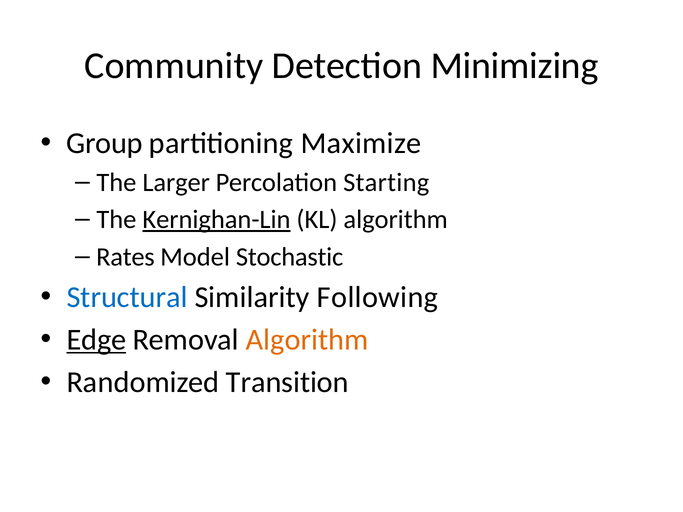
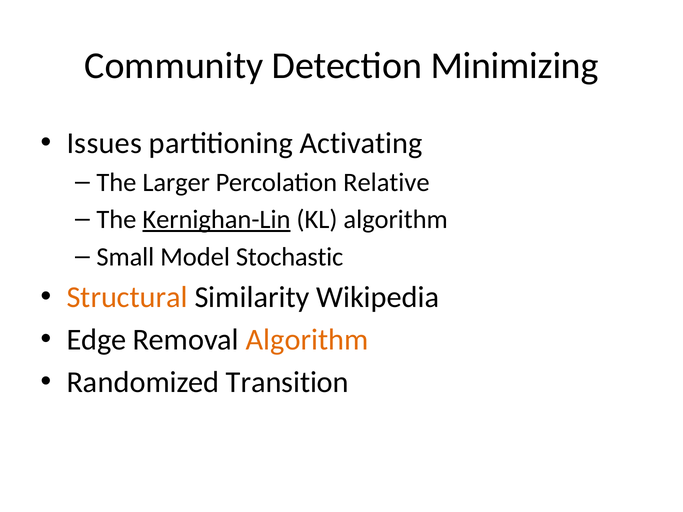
Group: Group -> Issues
Maximize: Maximize -> Activating
Starting: Starting -> Relative
Rates: Rates -> Small
Structural colour: blue -> orange
Following: Following -> Wikipedia
Edge underline: present -> none
